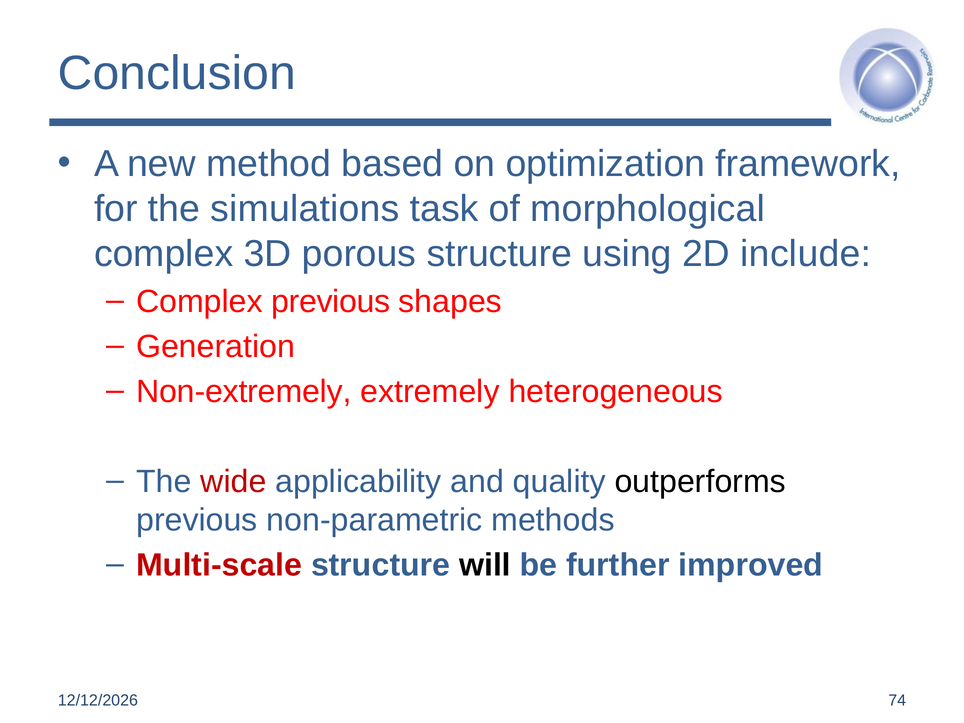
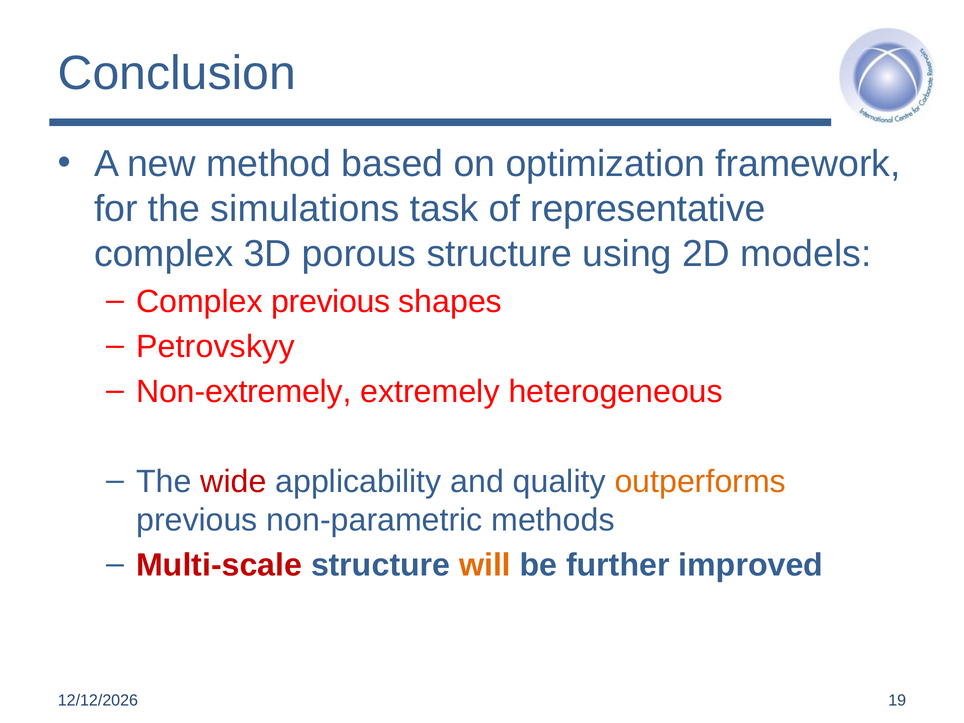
morphological: morphological -> representative
include: include -> models
Generation: Generation -> Petrovskyy
outperforms colour: black -> orange
will colour: black -> orange
74: 74 -> 19
